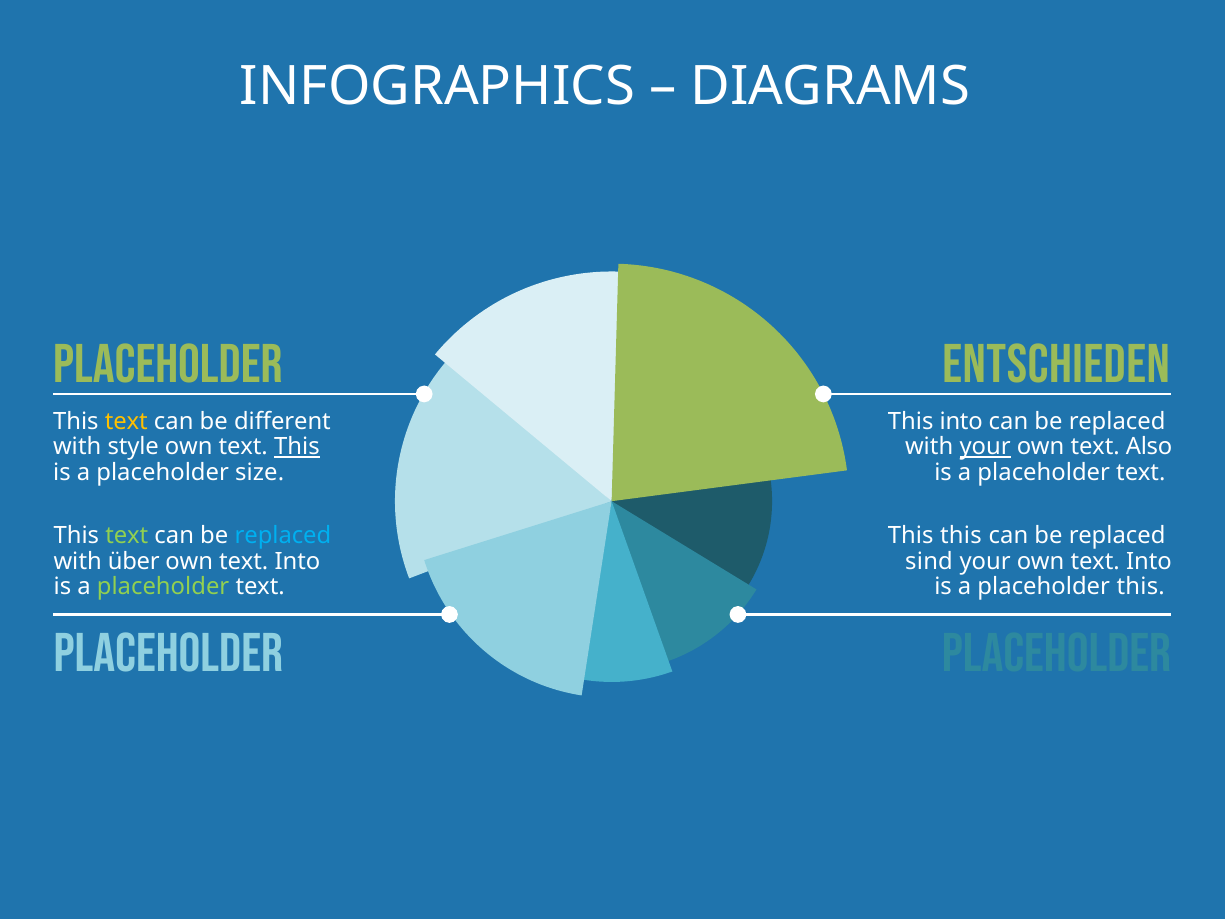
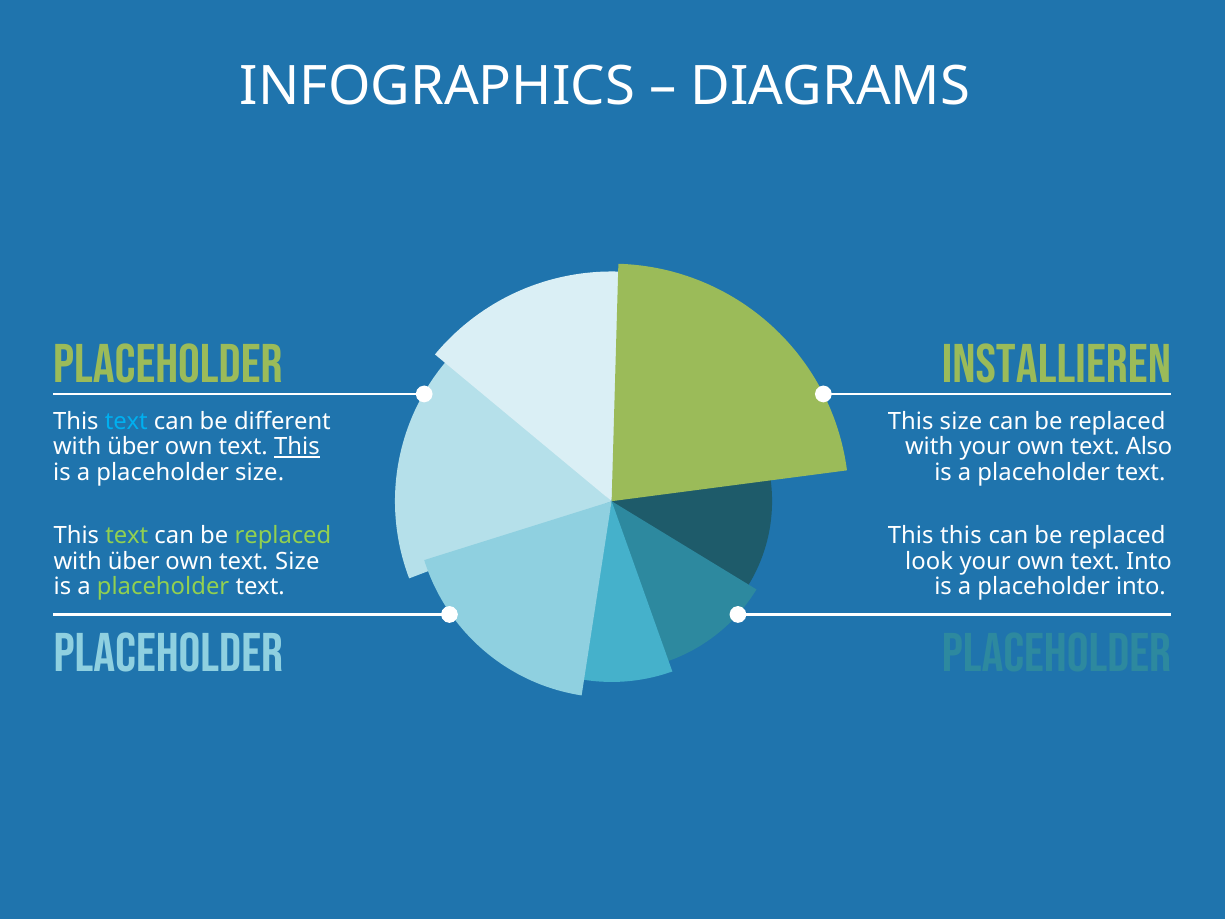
Entschieden: Entschieden -> Installieren
text at (126, 421) colour: yellow -> light blue
This into: into -> size
style at (133, 447): style -> über
your at (985, 447) underline: present -> none
replaced at (283, 535) colour: light blue -> light green
Into at (297, 561): Into -> Size
sind: sind -> look
a placeholder this: this -> into
